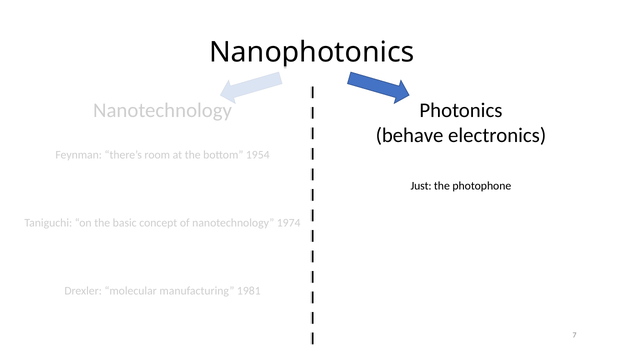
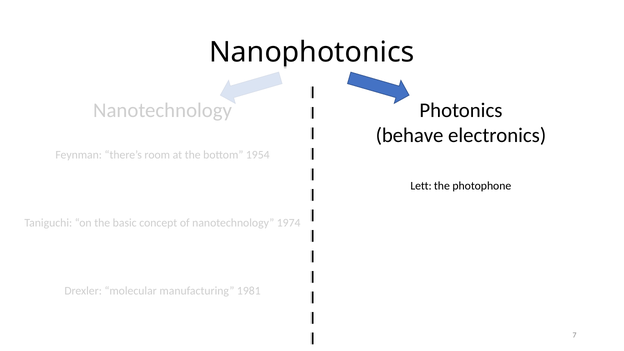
Just: Just -> Lett
